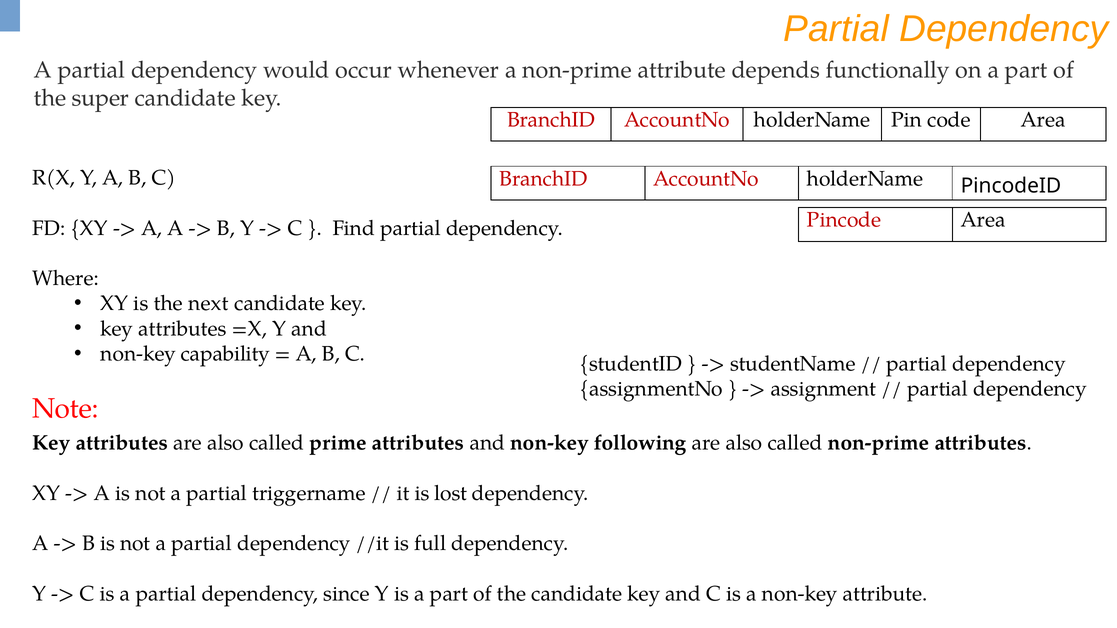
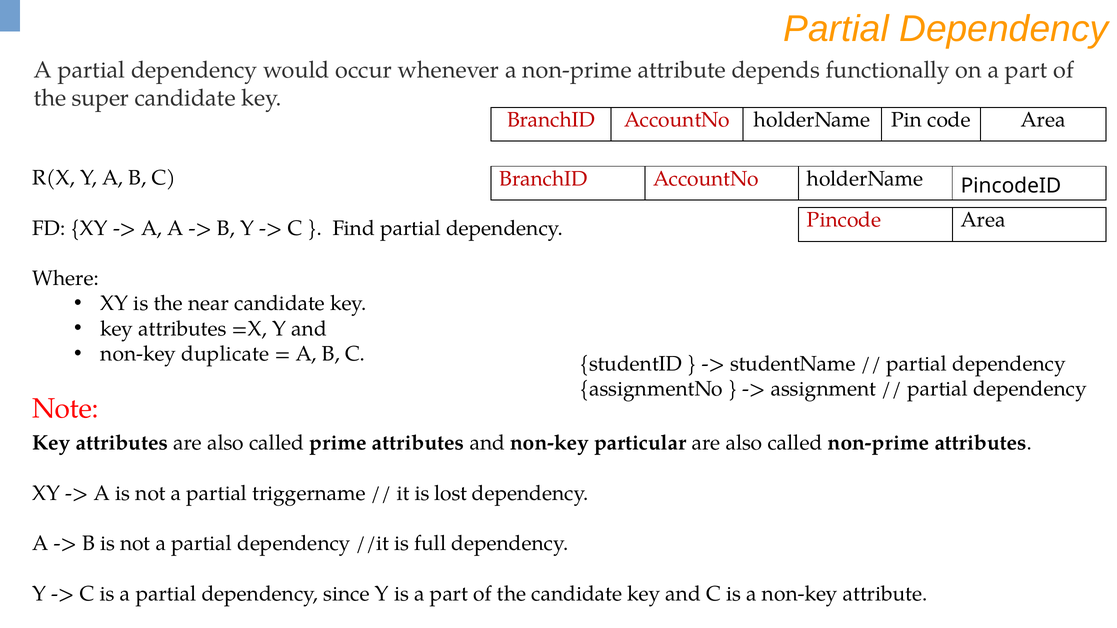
next: next -> near
capability: capability -> duplicate
following: following -> particular
